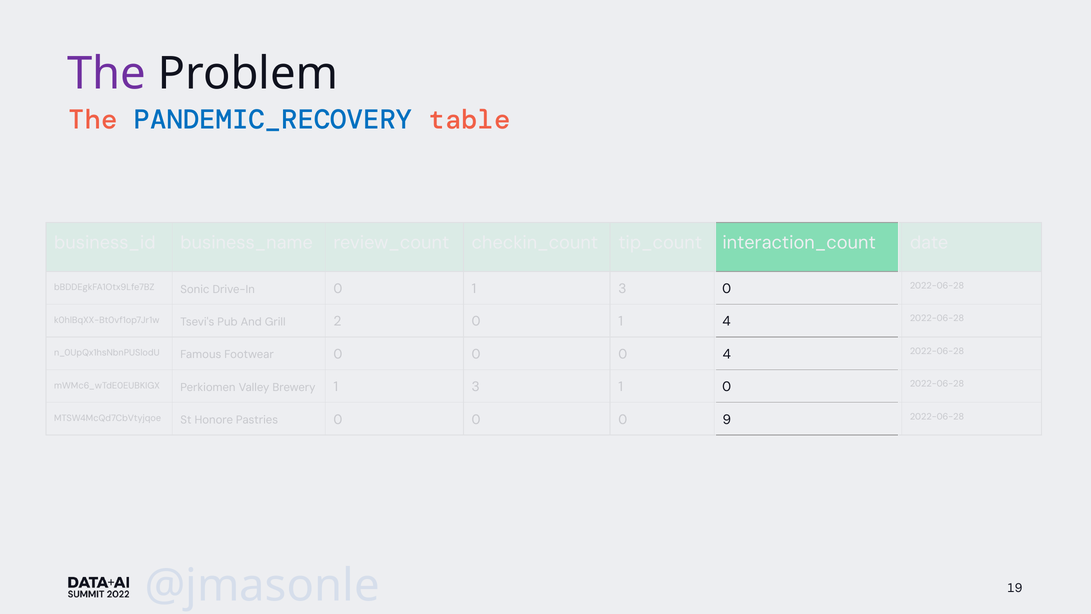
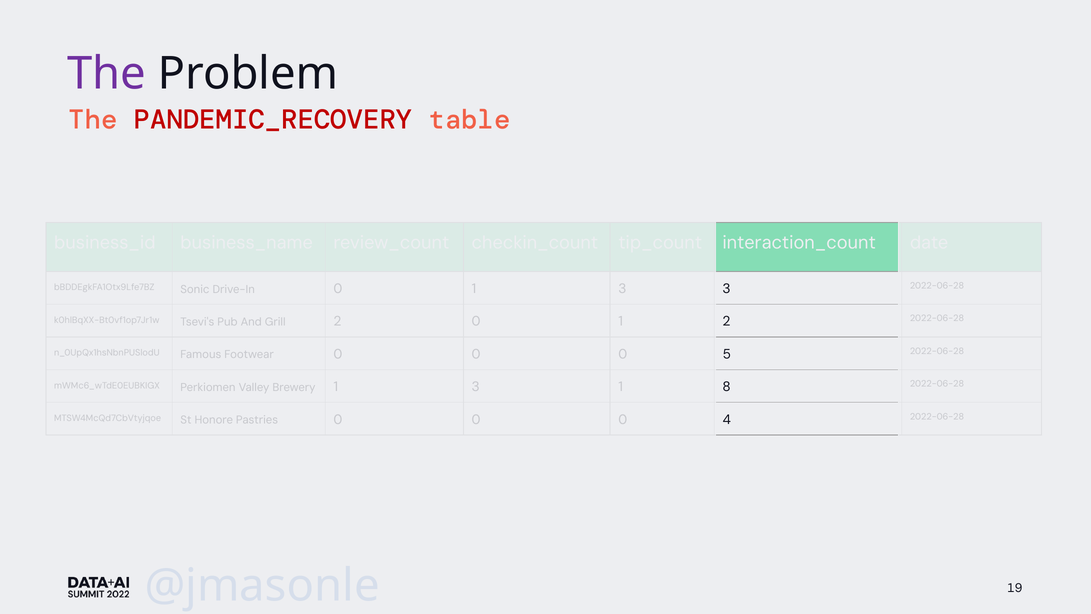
PANDEMIC_RECOVERY colour: blue -> red
0 at (727, 289): 0 -> 3
4 at (727, 321): 4 -> 2
4 at (727, 354): 4 -> 5
0 at (727, 387): 0 -> 8
9: 9 -> 4
